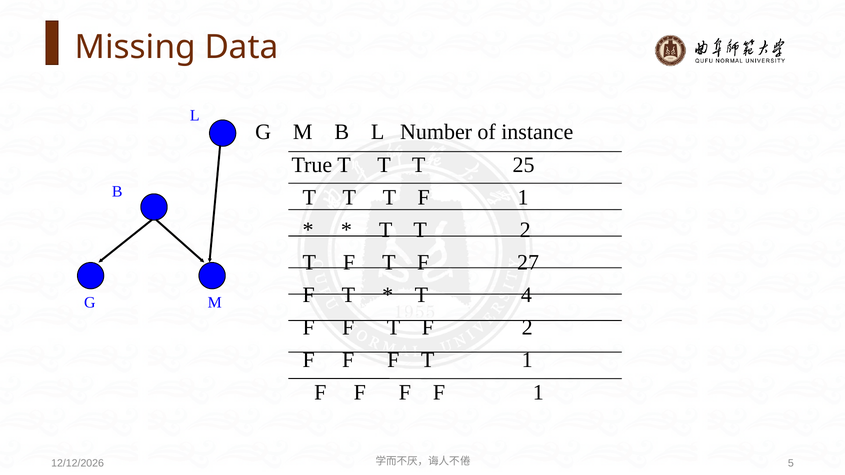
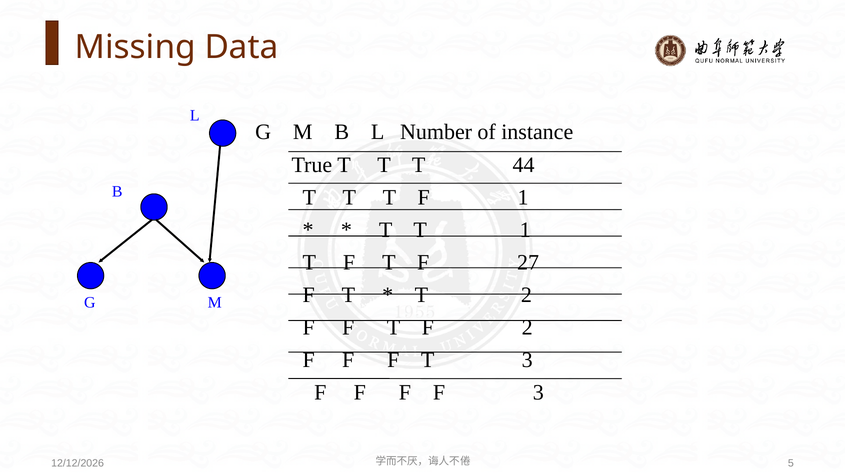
25: 25 -> 44
T 2: 2 -> 1
T 4: 4 -> 2
T 1: 1 -> 3
F F 1: 1 -> 3
